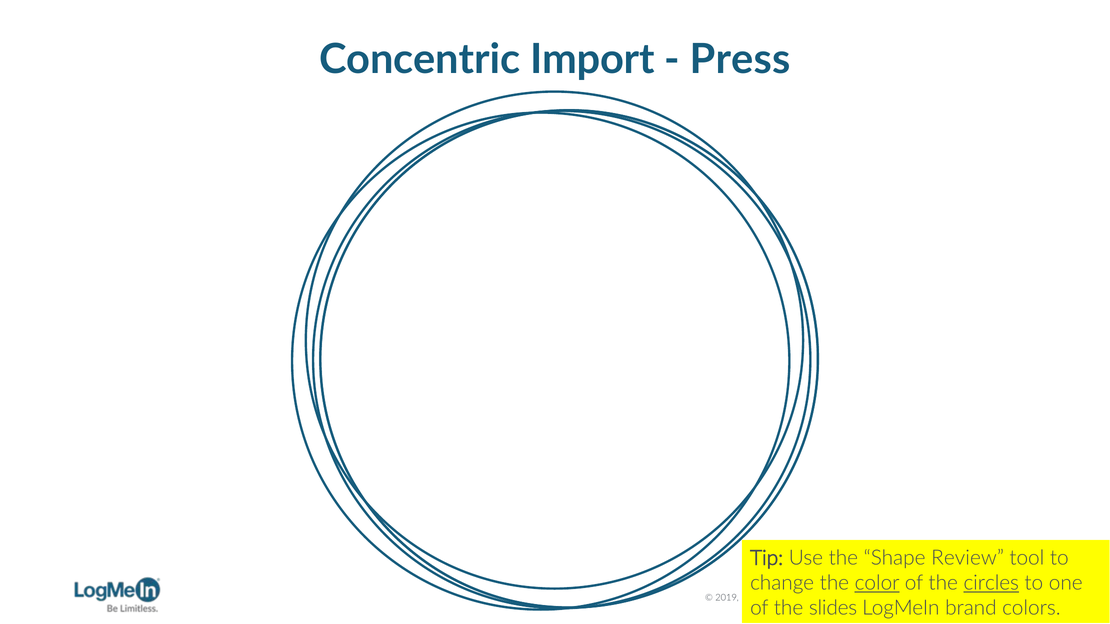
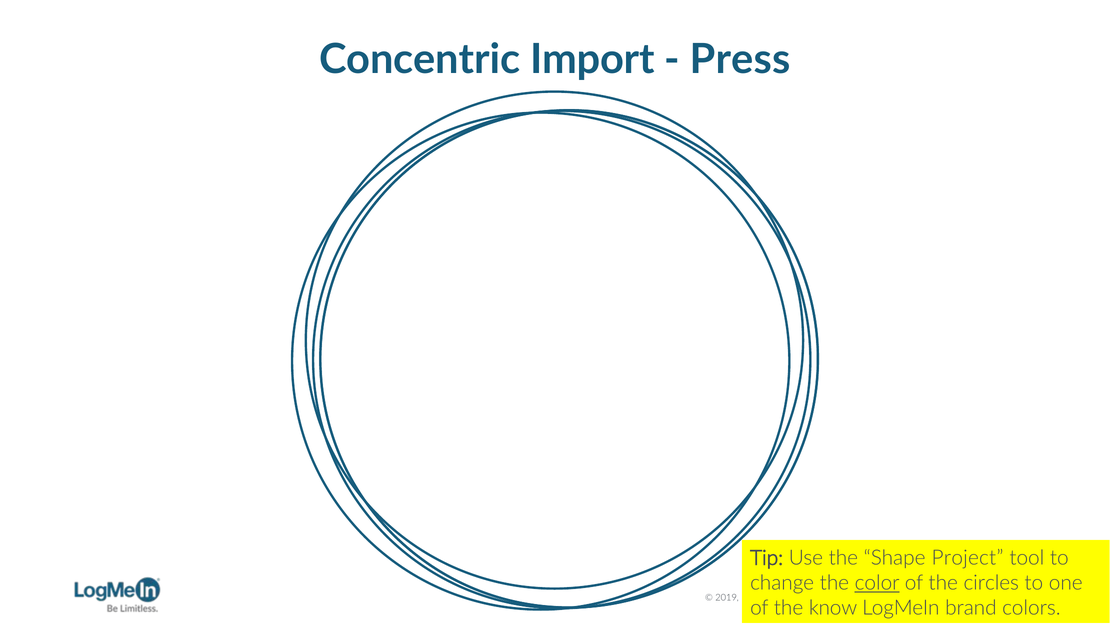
Review: Review -> Project
circles underline: present -> none
slides: slides -> know
